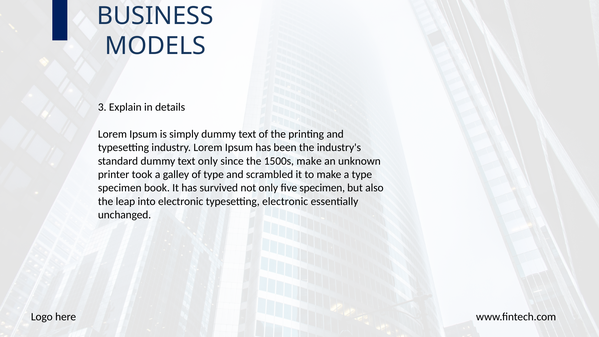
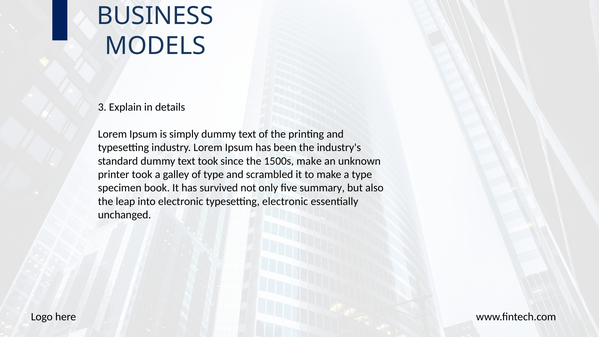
text only: only -> took
five specimen: specimen -> summary
